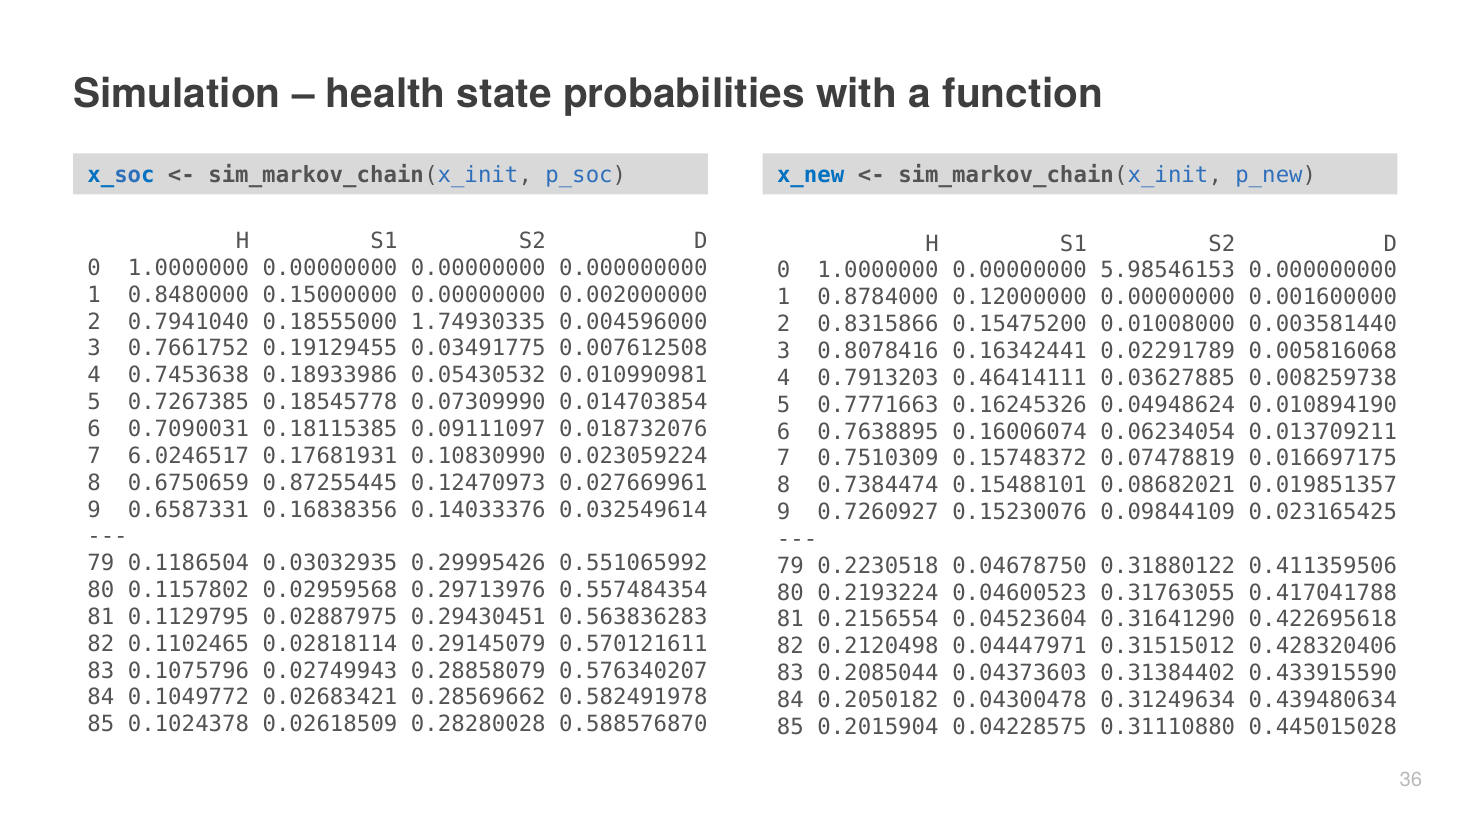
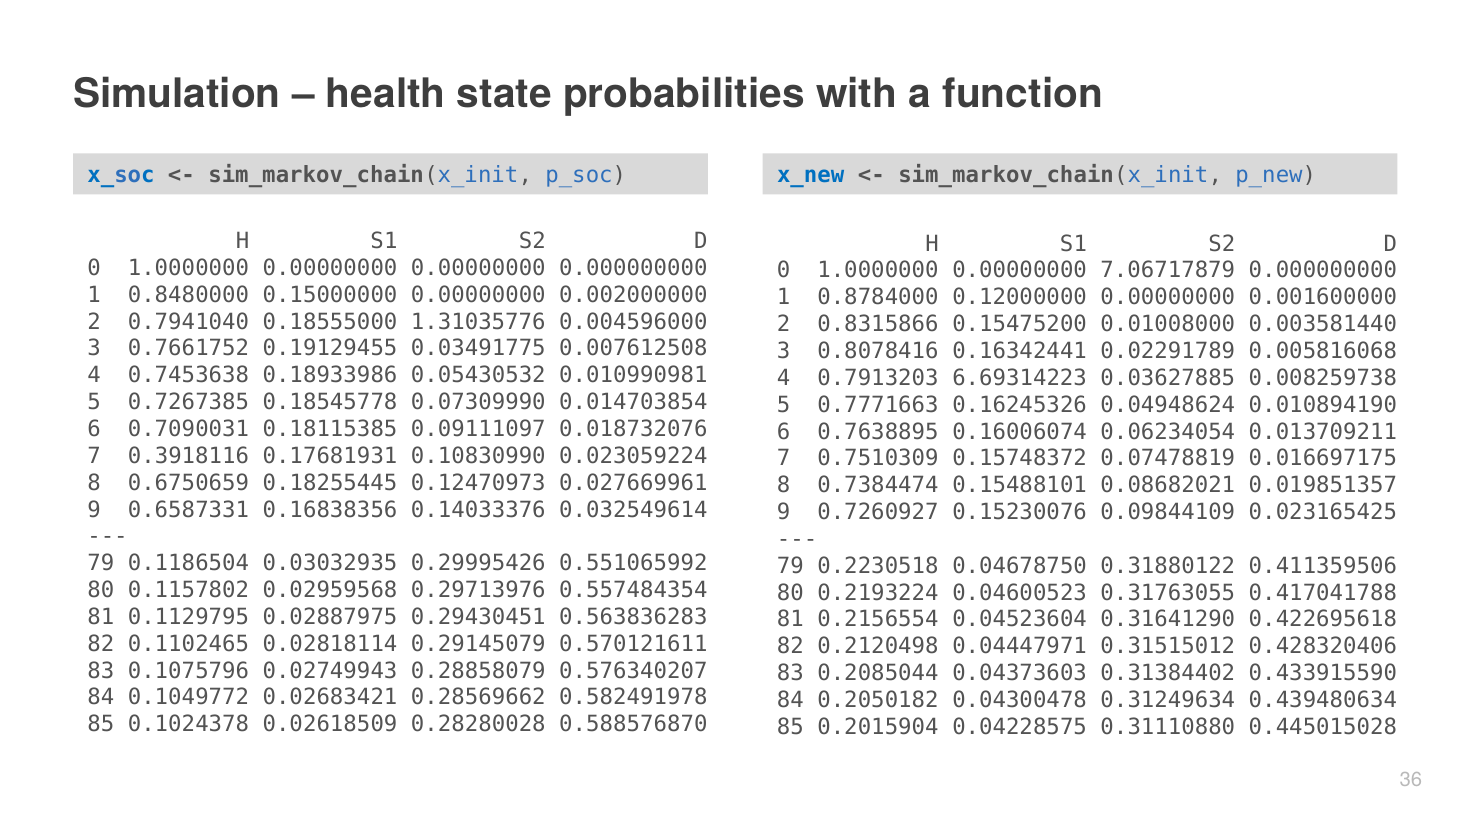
5.98546153: 5.98546153 -> 7.06717879
1.74930335: 1.74930335 -> 1.31035776
0.46414111: 0.46414111 -> 6.69314223
6.0246517: 6.0246517 -> 0.3918116
0.87255445: 0.87255445 -> 0.18255445
